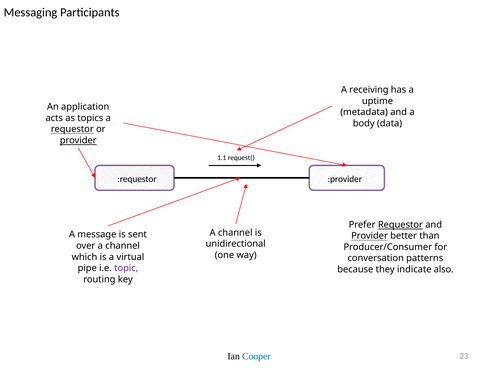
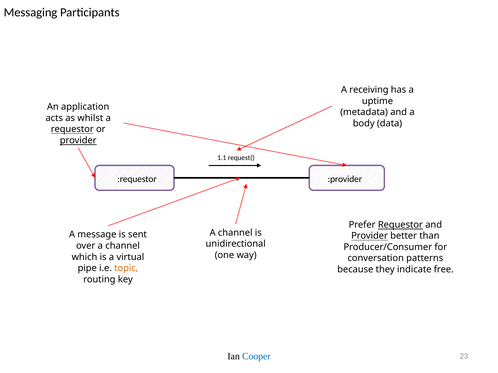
topics: topics -> whilst
topic colour: purple -> orange
also: also -> free
